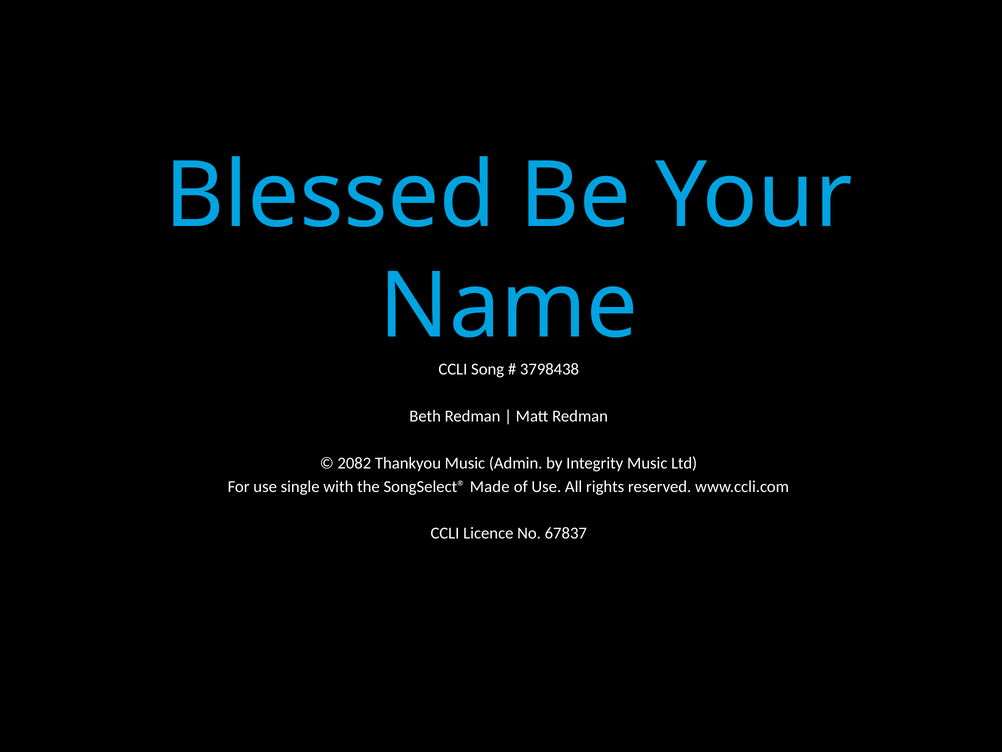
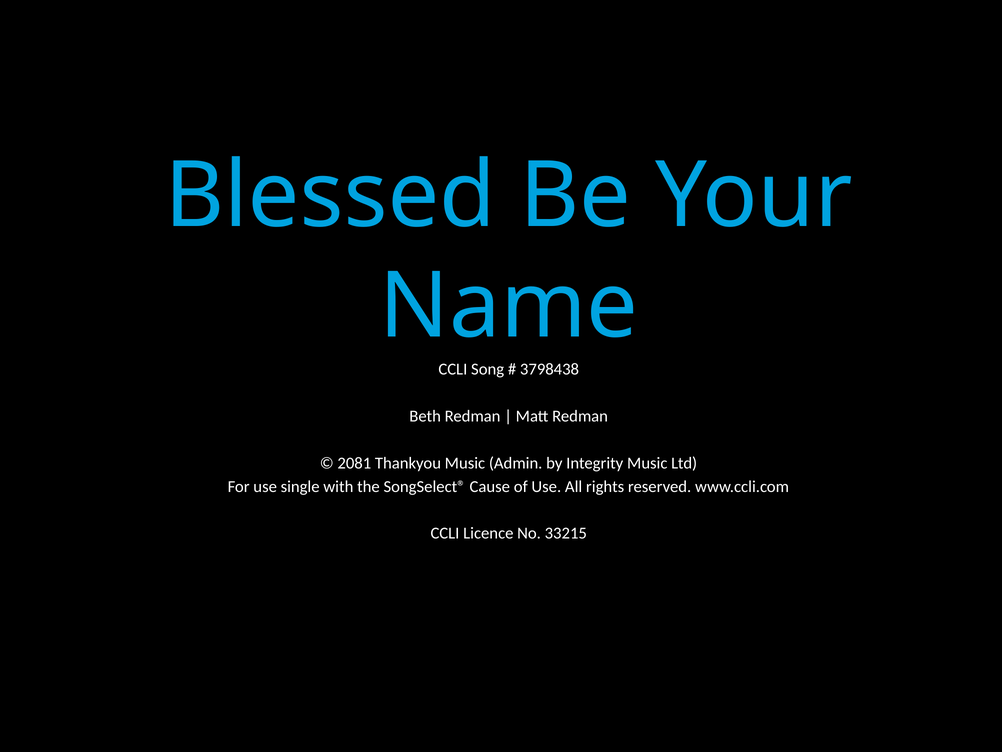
2082: 2082 -> 2081
Made: Made -> Cause
67837: 67837 -> 33215
